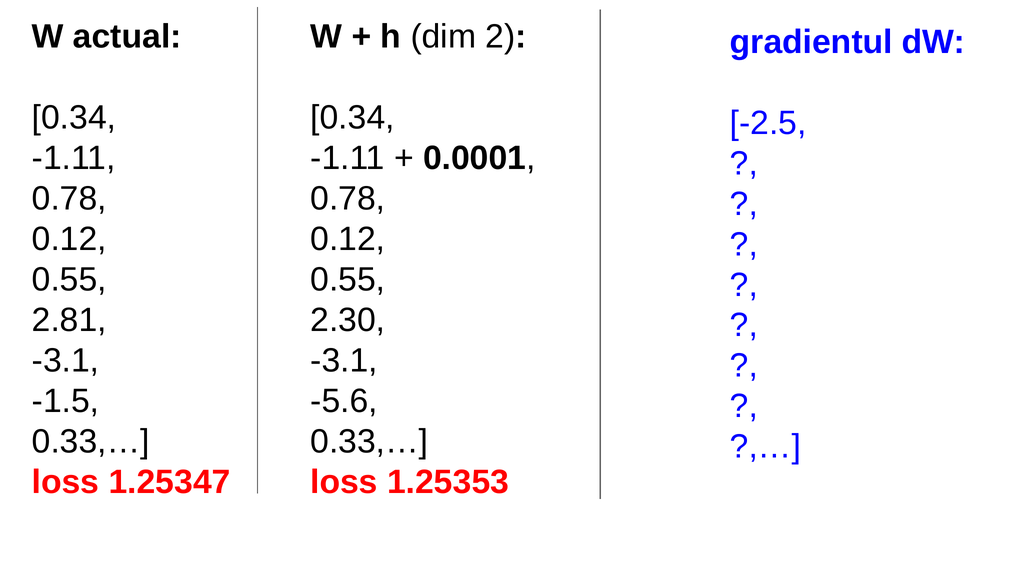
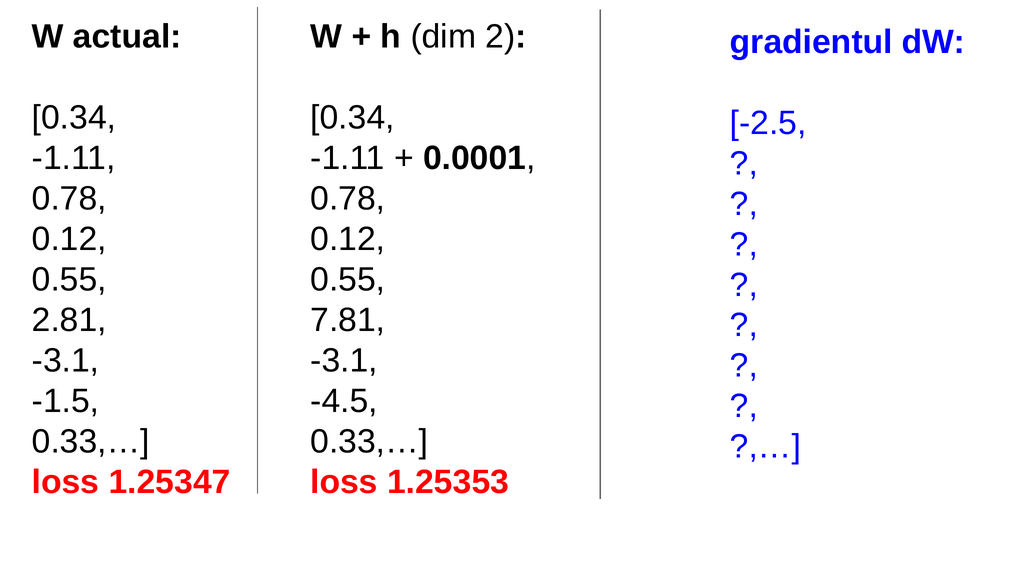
2.30: 2.30 -> 7.81
-5.6: -5.6 -> -4.5
